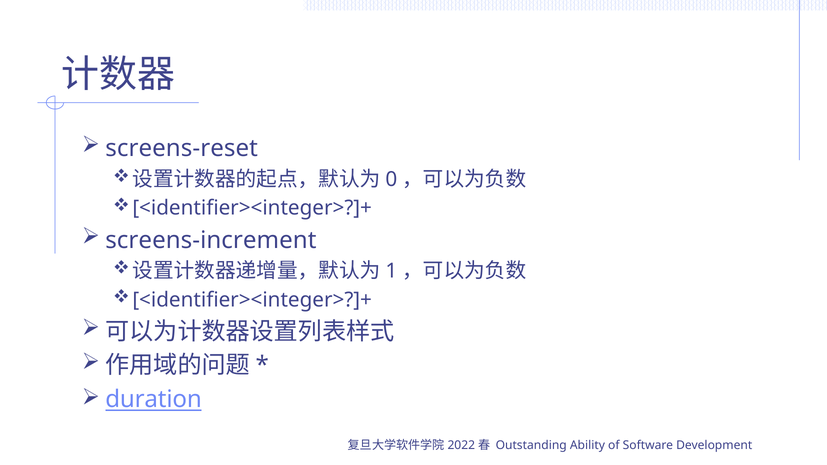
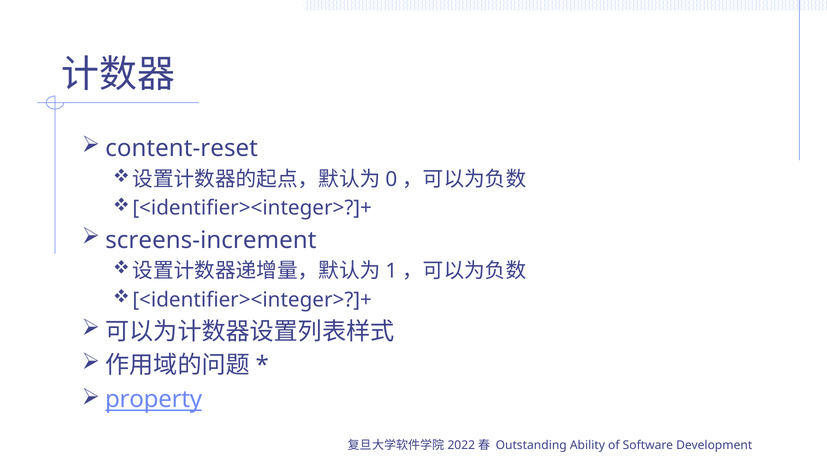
screens-reset: screens-reset -> content-reset
duration: duration -> property
